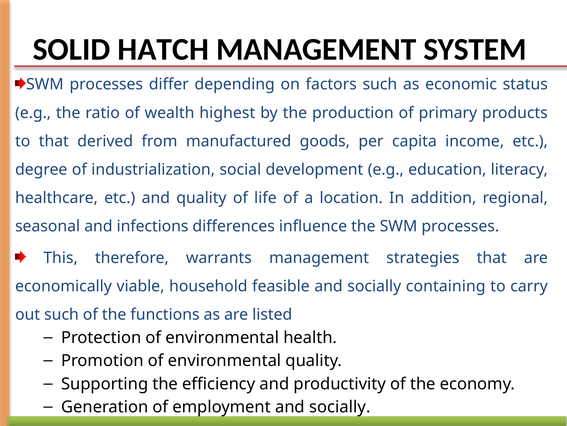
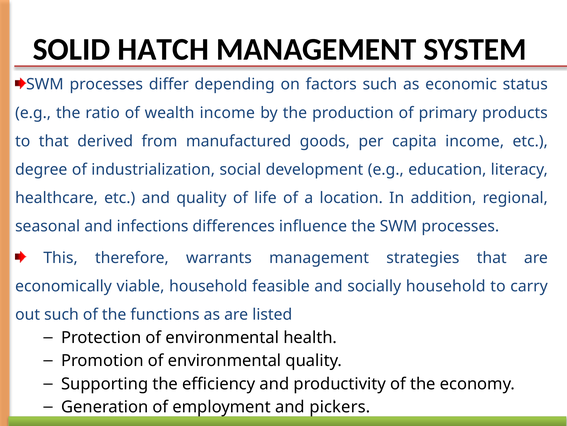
wealth highest: highest -> income
socially containing: containing -> household
employment and socially: socially -> pickers
